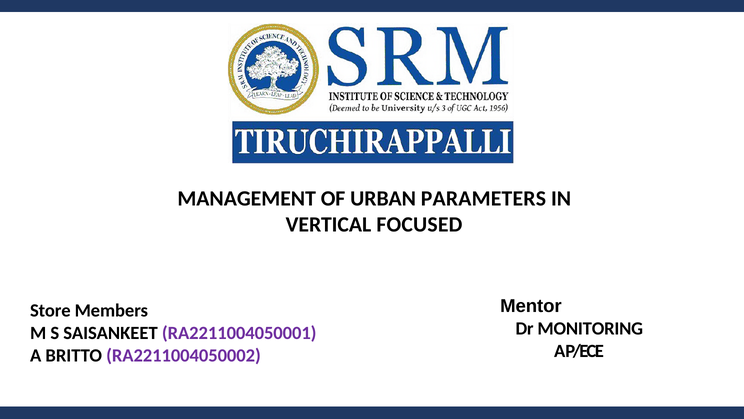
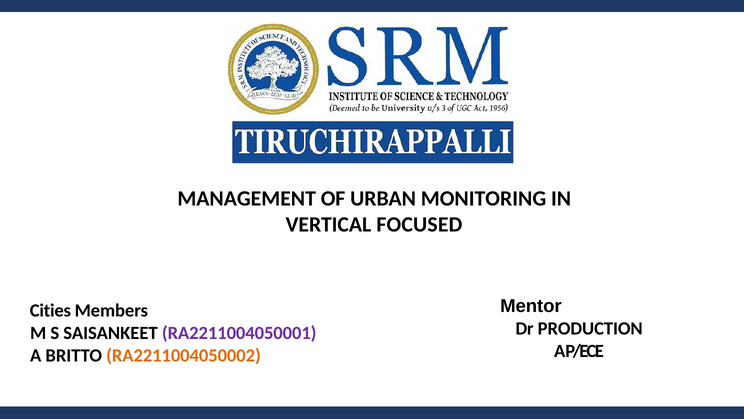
PARAMETERS: PARAMETERS -> MONITORING
Store: Store -> Cities
MONITORING: MONITORING -> PRODUCTION
RA2211004050002 colour: purple -> orange
